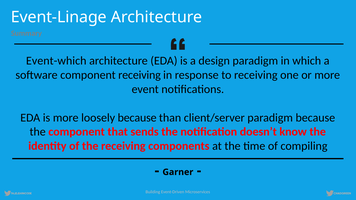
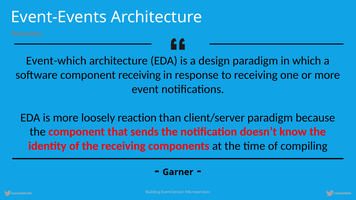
Event-Linage: Event-Linage -> Event-Events
loosely because: because -> reaction
